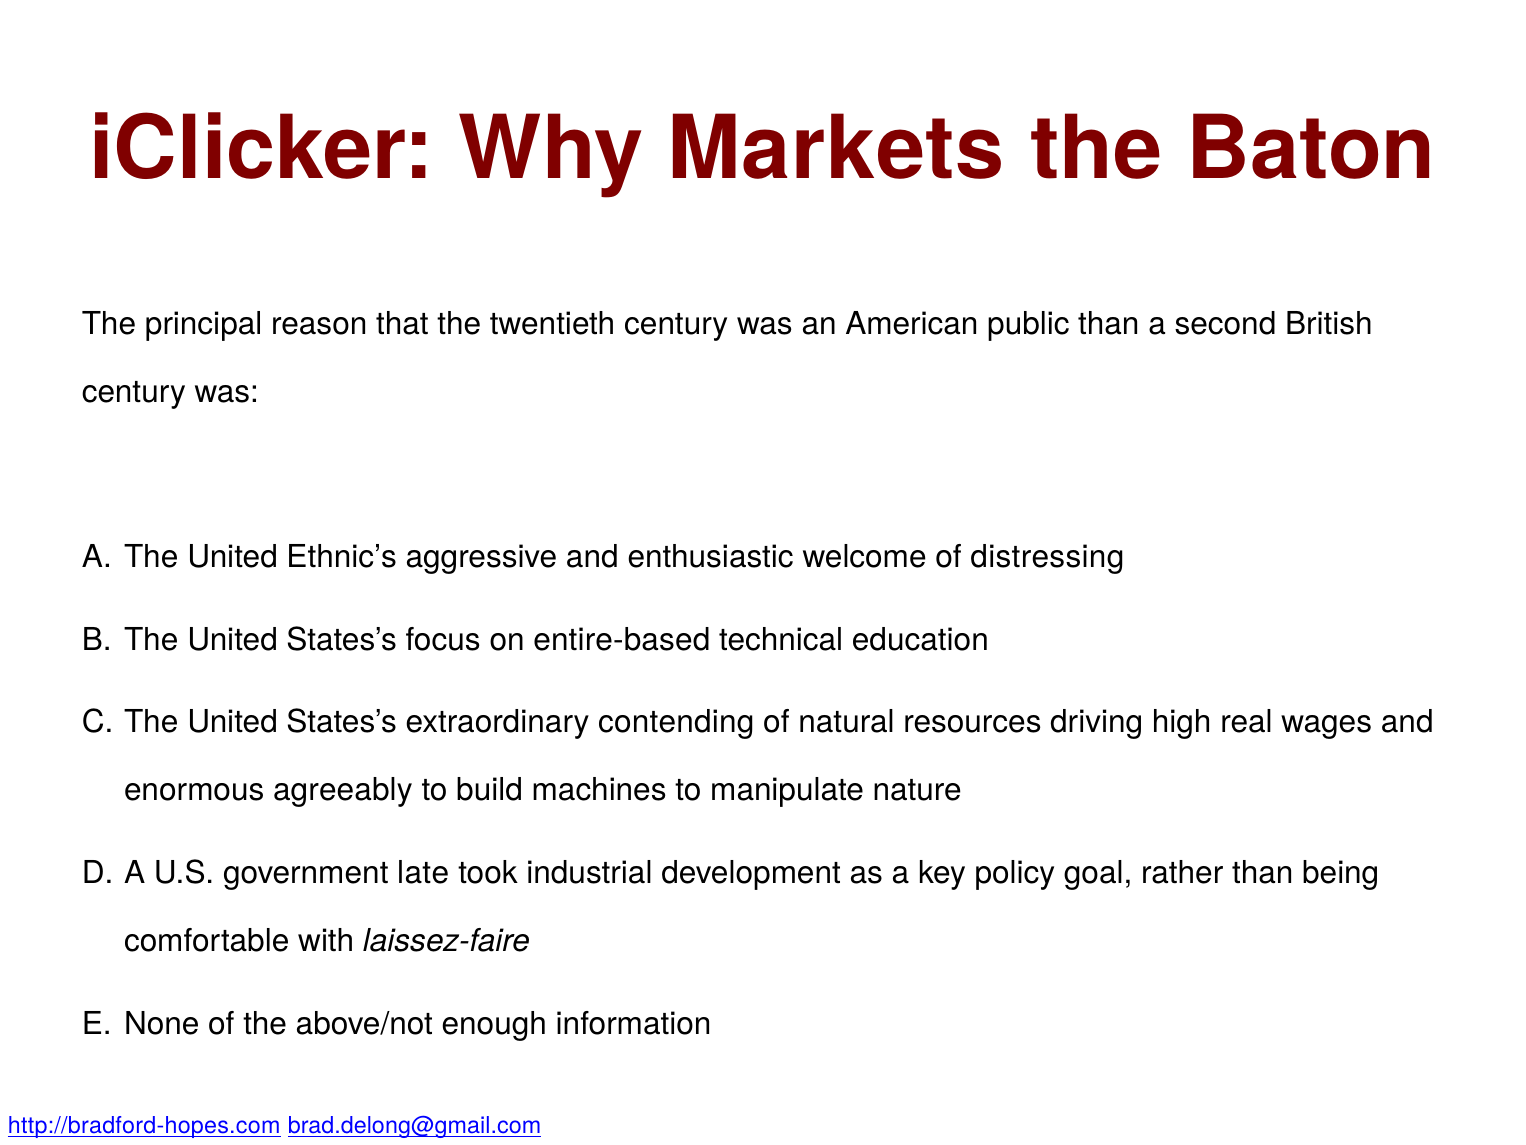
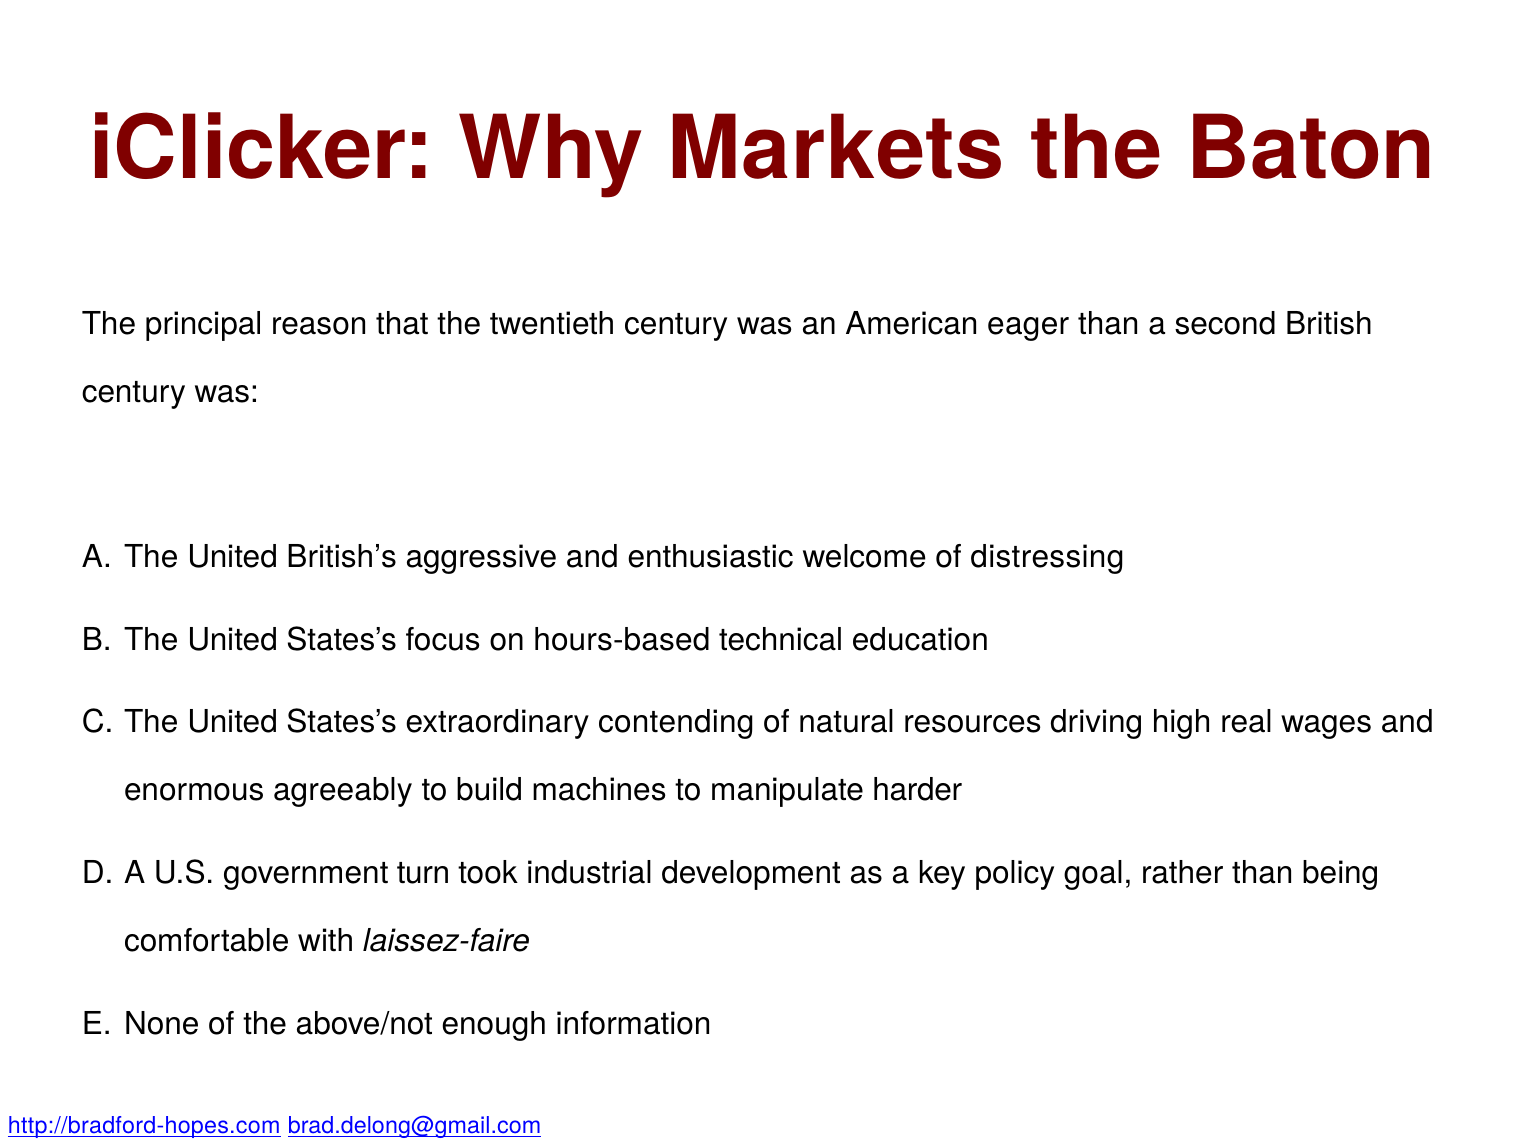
public: public -> eager
Ethnic’s: Ethnic’s -> British’s
entire-based: entire-based -> hours-based
nature: nature -> harder
late: late -> turn
